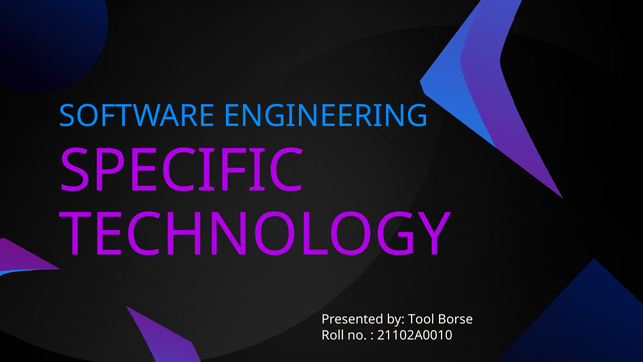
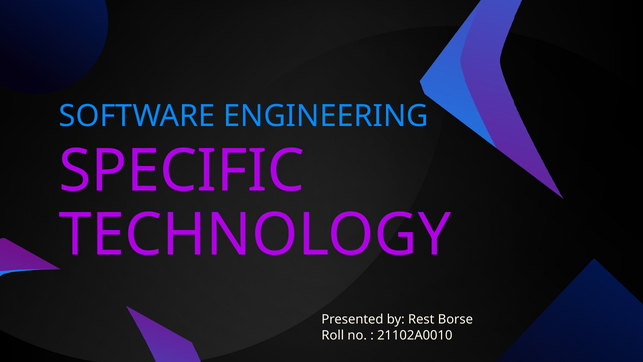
Tool: Tool -> Rest
